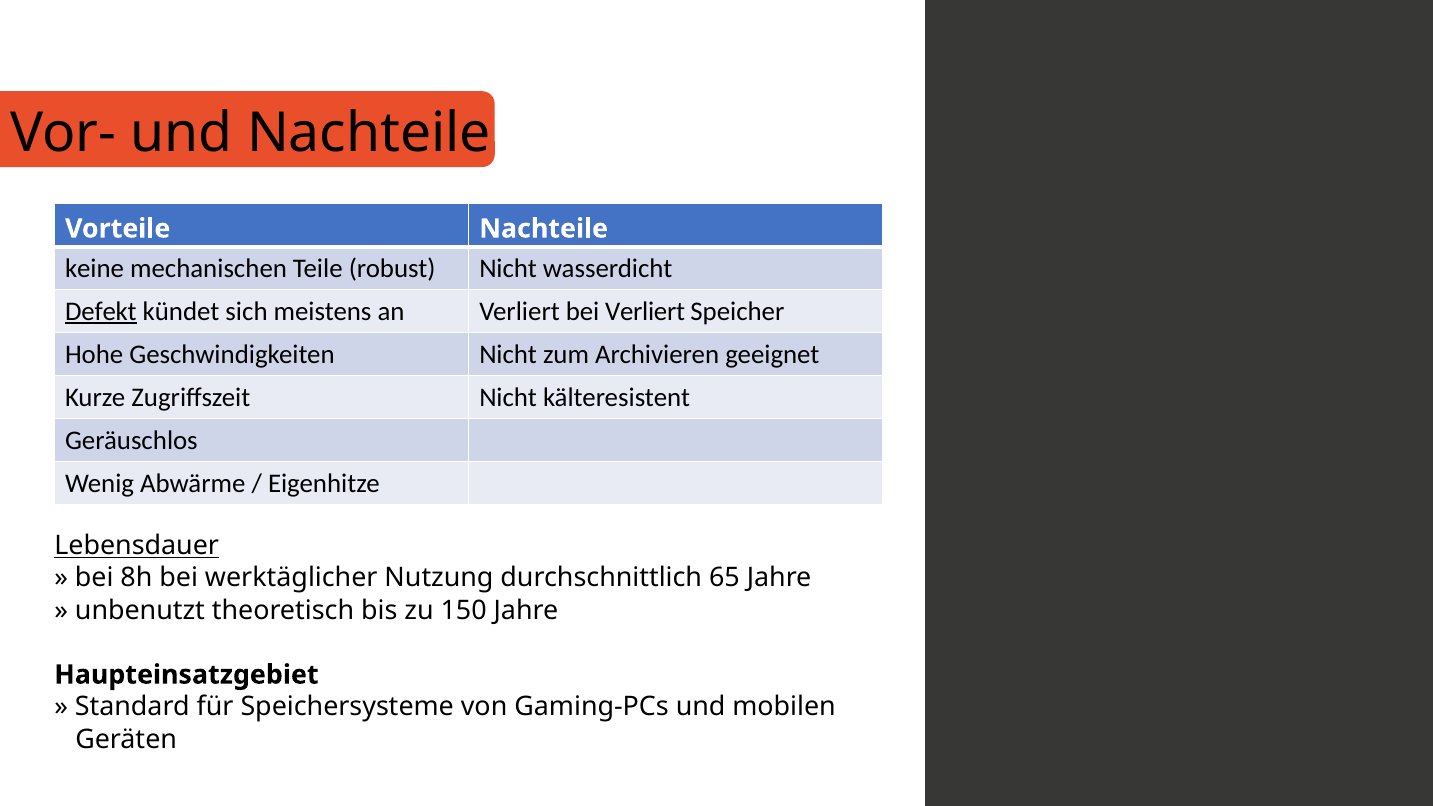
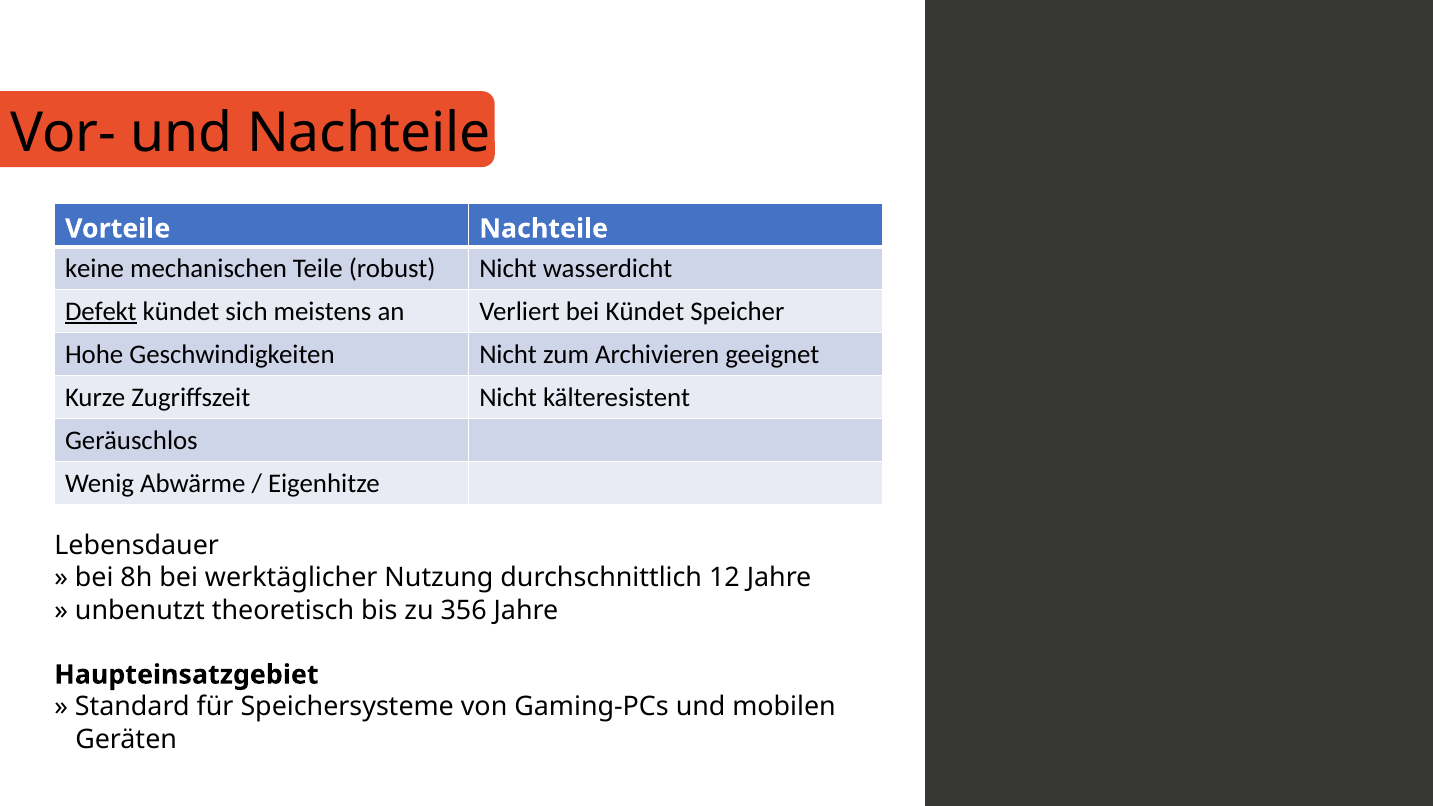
bei Verliert: Verliert -> Kündet
Lebensdauer underline: present -> none
65: 65 -> 12
150: 150 -> 356
